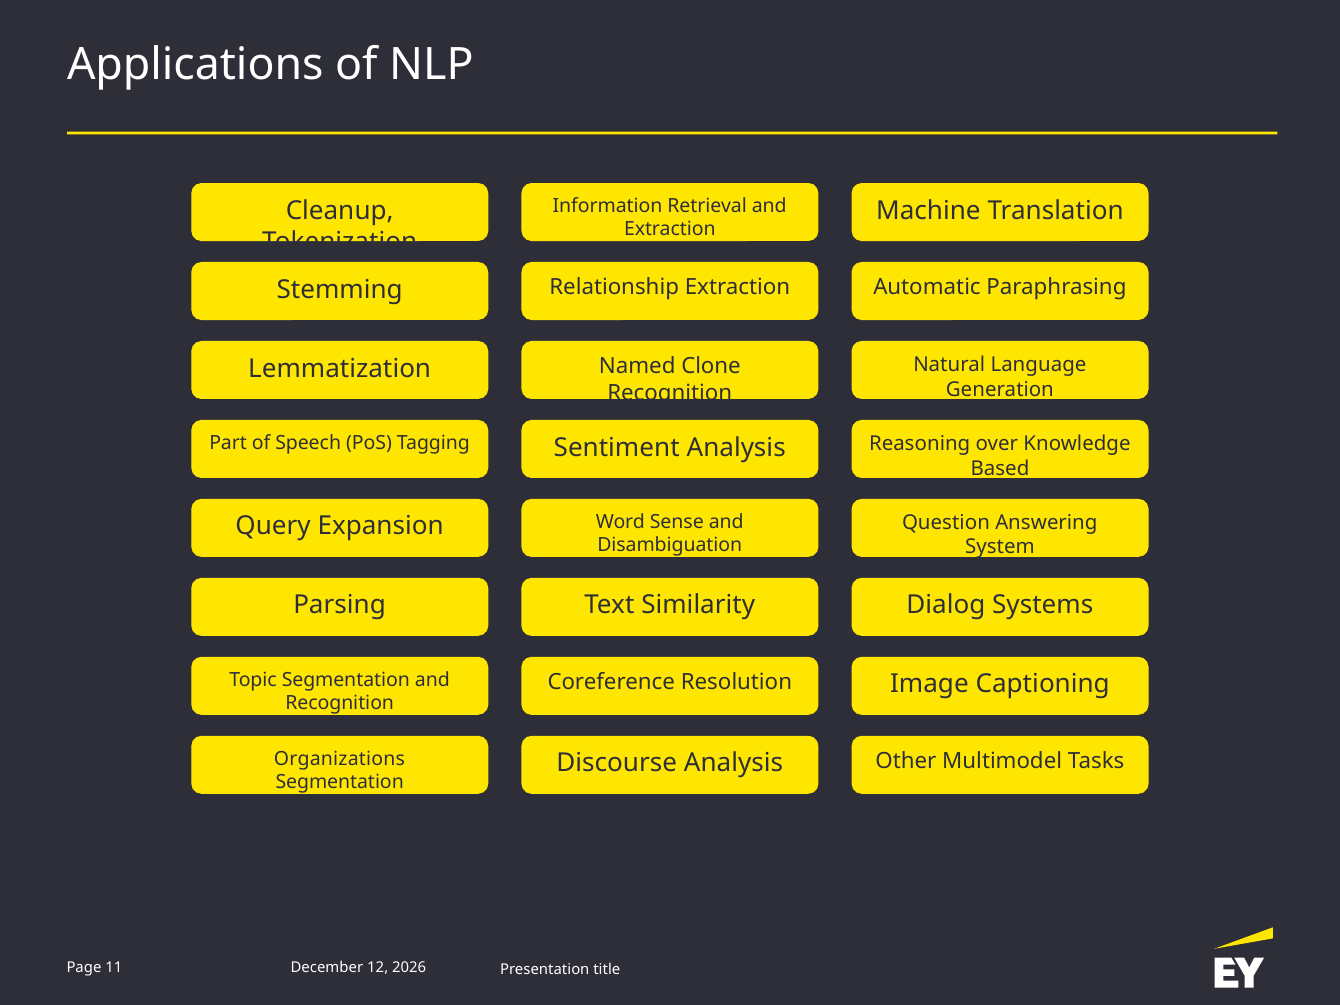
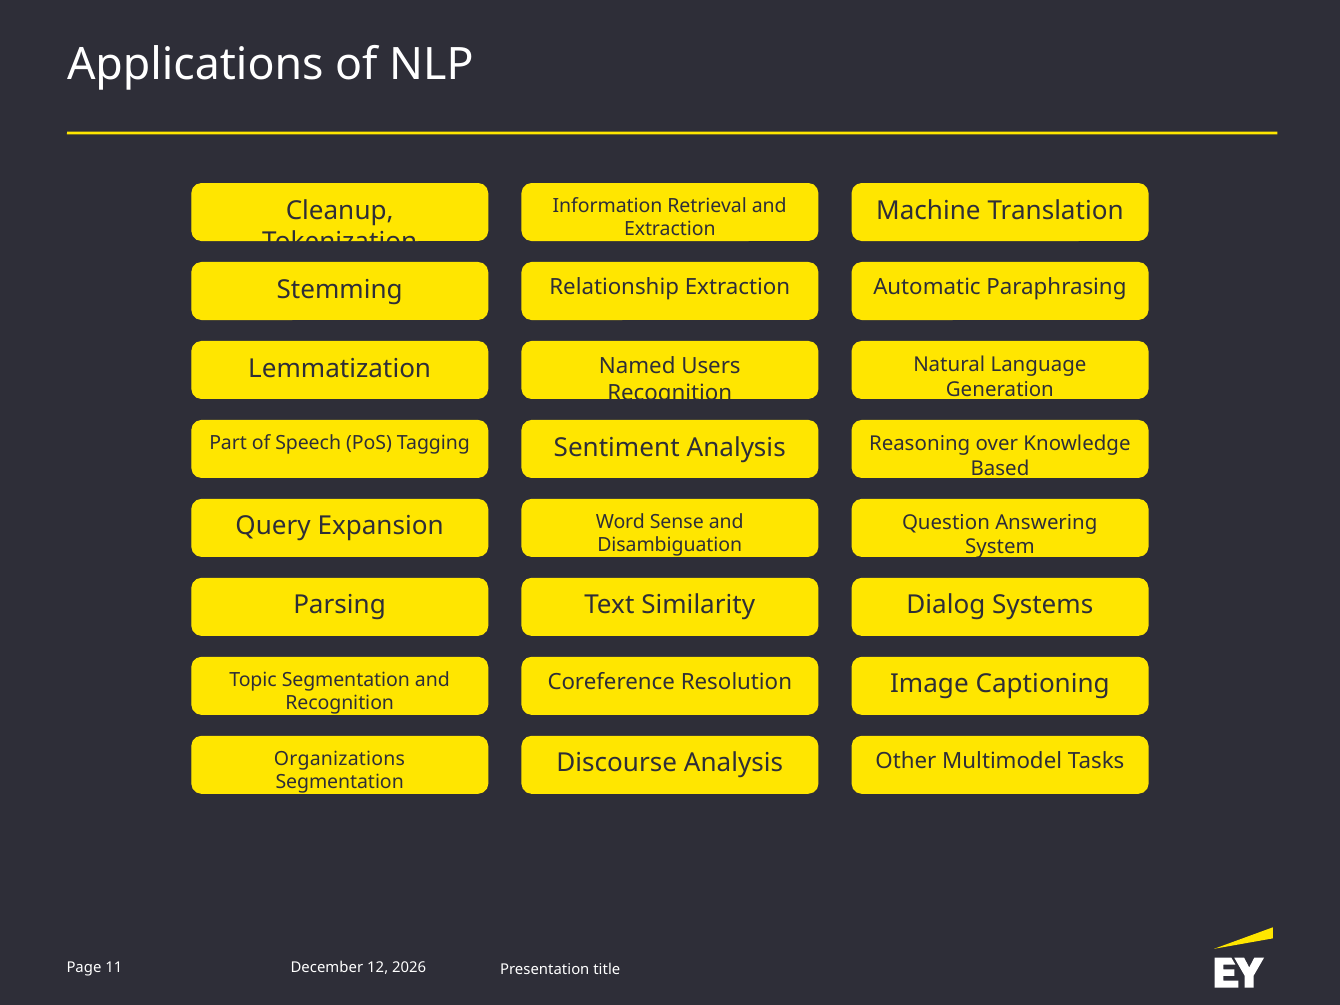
Clone: Clone -> Users
